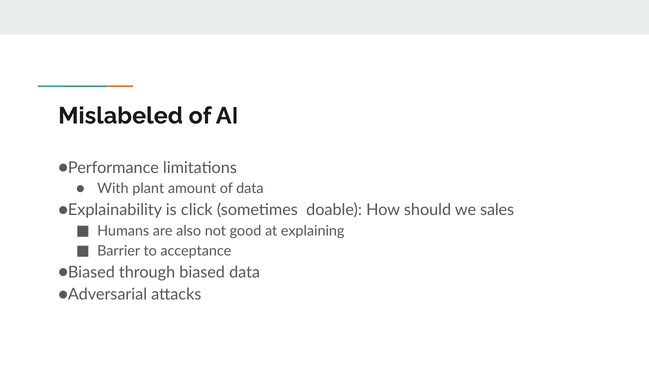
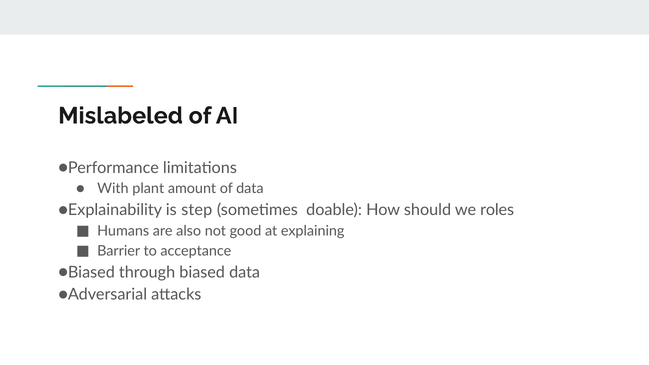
click: click -> step
sales: sales -> roles
